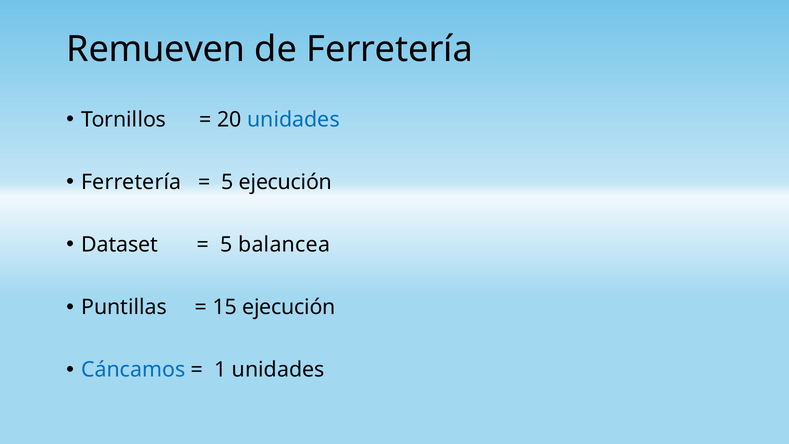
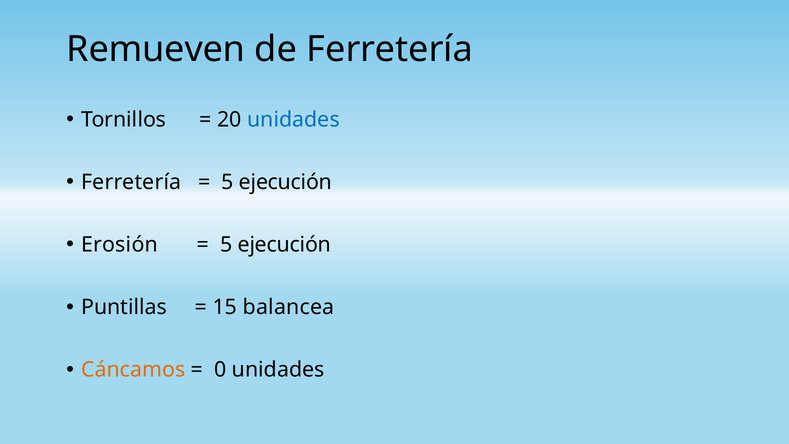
Dataset: Dataset -> Erosión
balancea at (284, 245): balancea -> ejecución
15 ejecución: ejecución -> balancea
Cáncamos colour: blue -> orange
1: 1 -> 0
